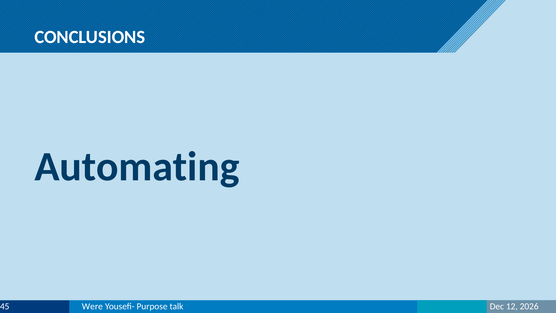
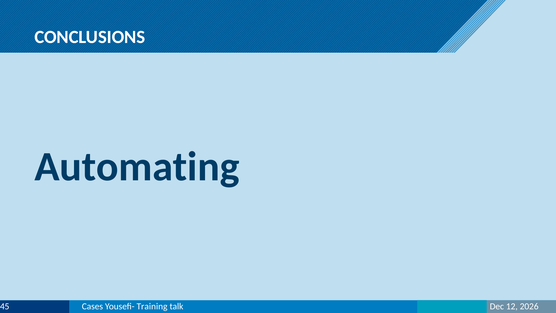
Were: Were -> Cases
Purpose: Purpose -> Training
